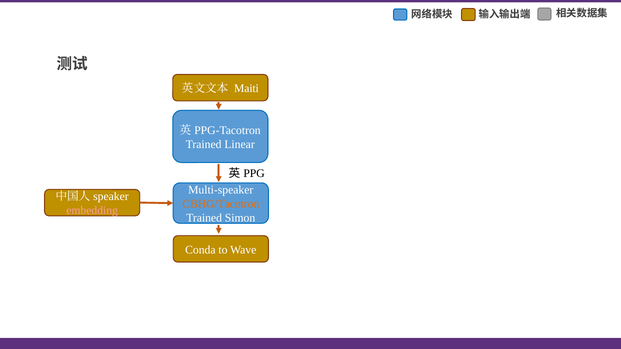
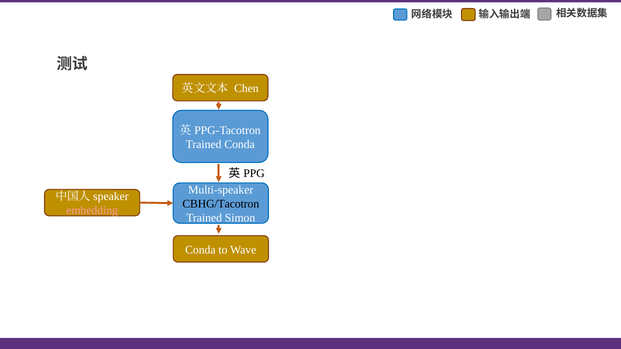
Maiti: Maiti -> Chen
Trained Linear: Linear -> Conda
CBHG/Tacotron colour: orange -> black
